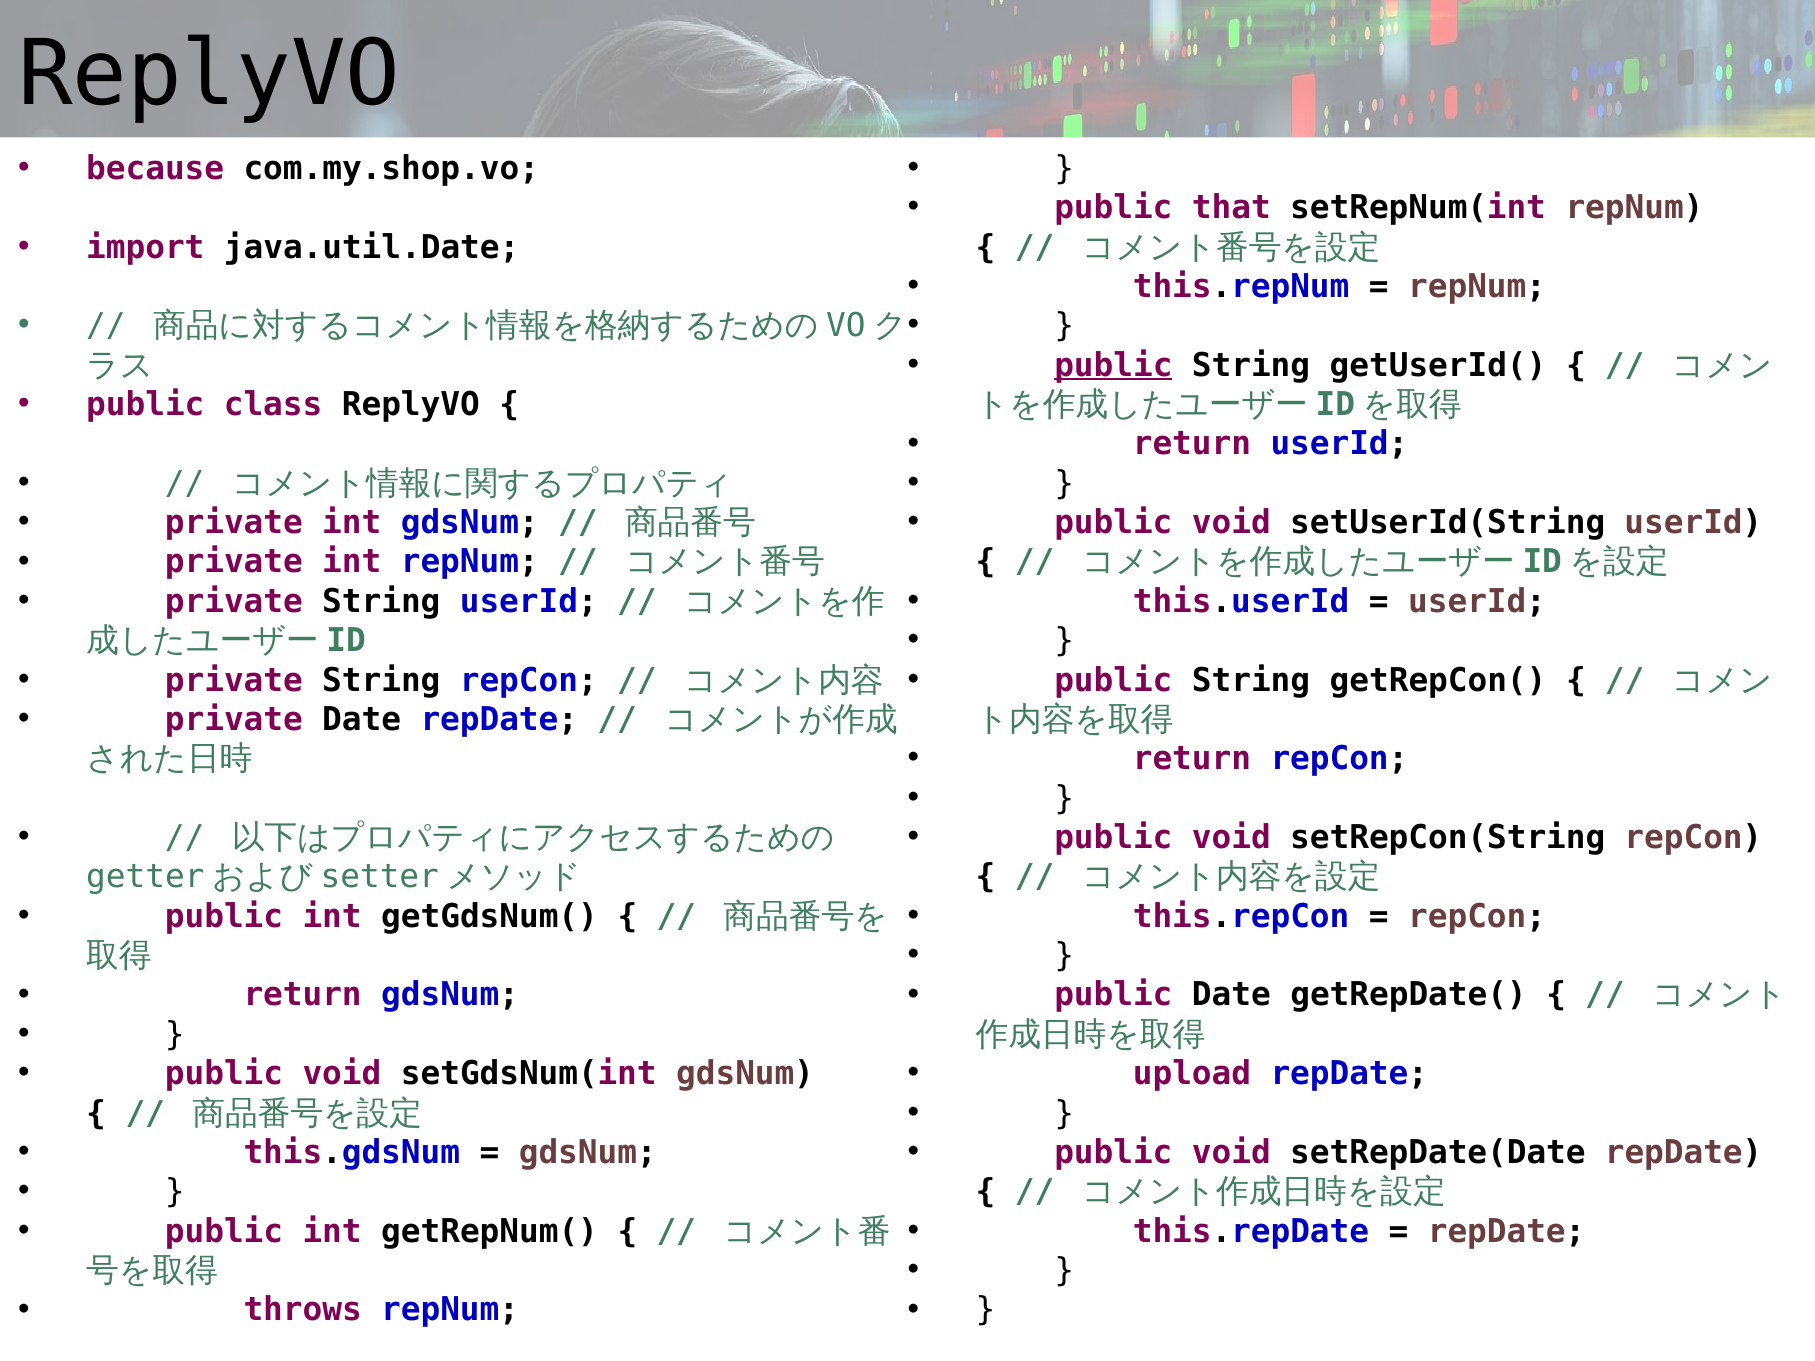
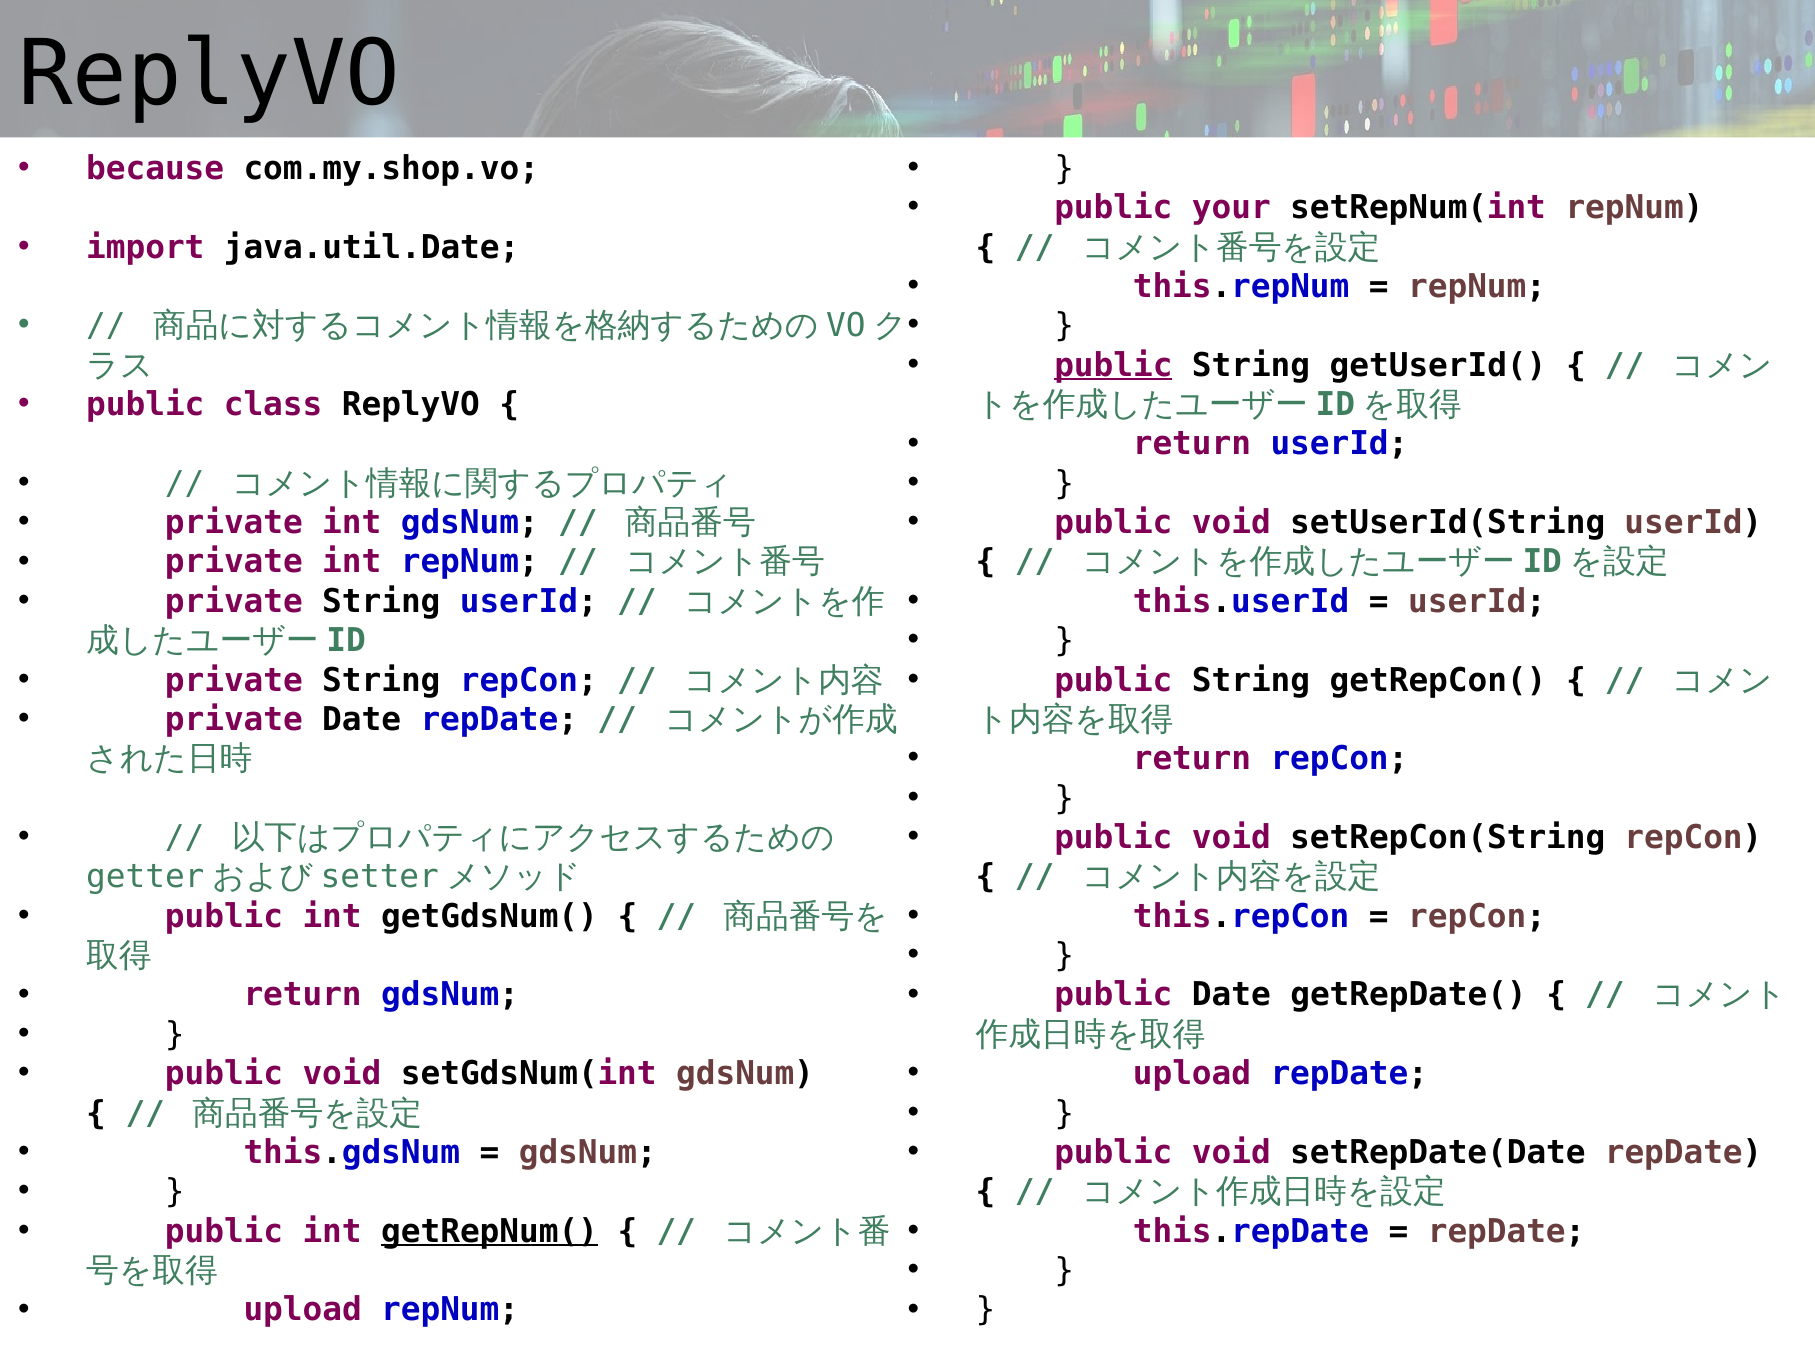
that: that -> your
getRepNum( underline: none -> present
throws at (303, 1310): throws -> upload
